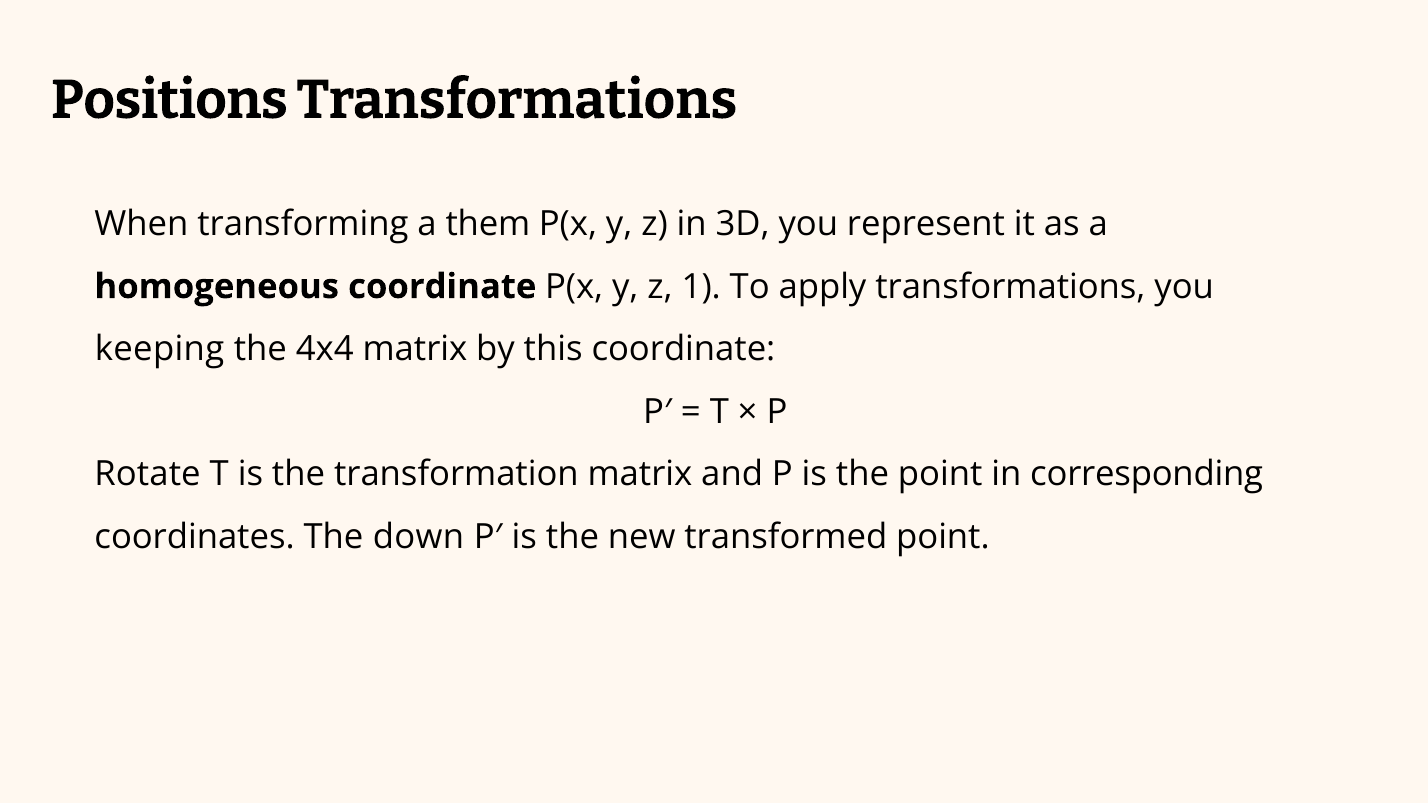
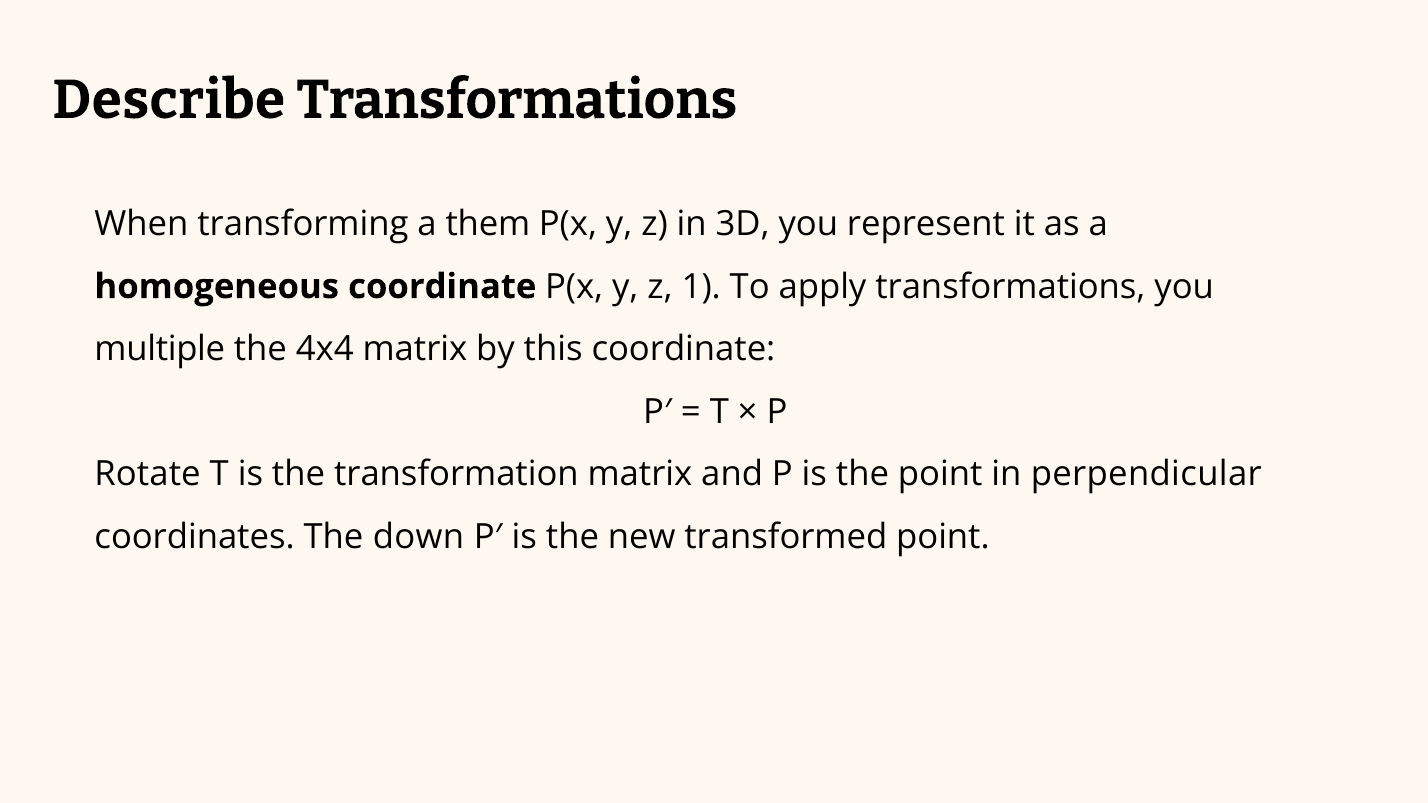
Positions: Positions -> Describe
keeping: keeping -> multiple
corresponding: corresponding -> perpendicular
